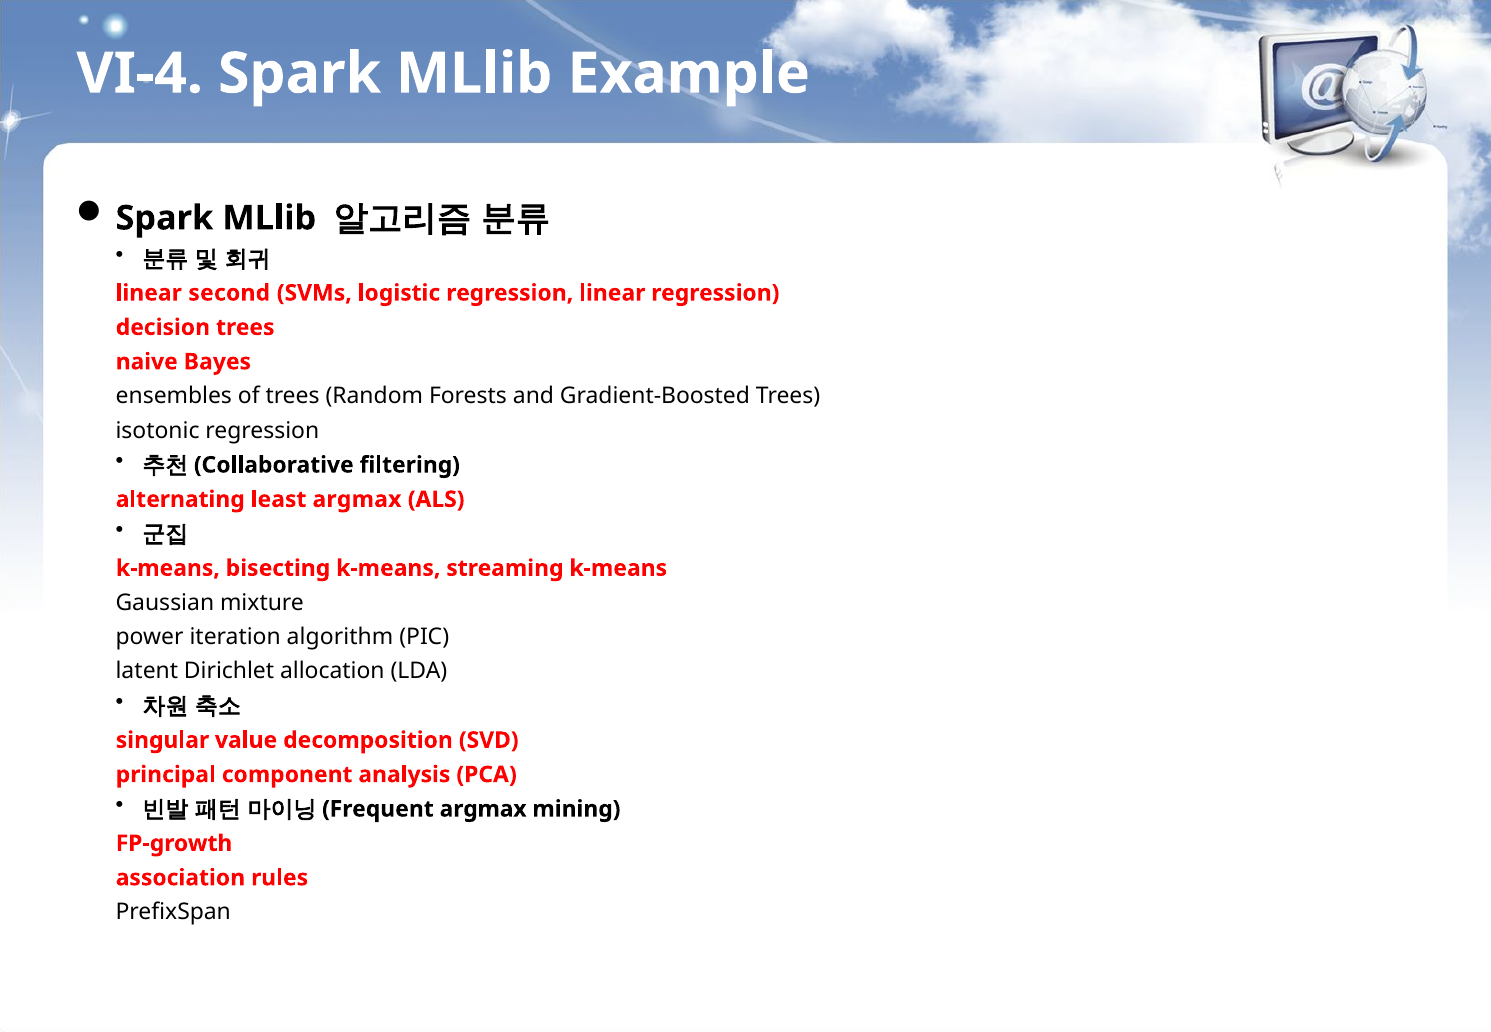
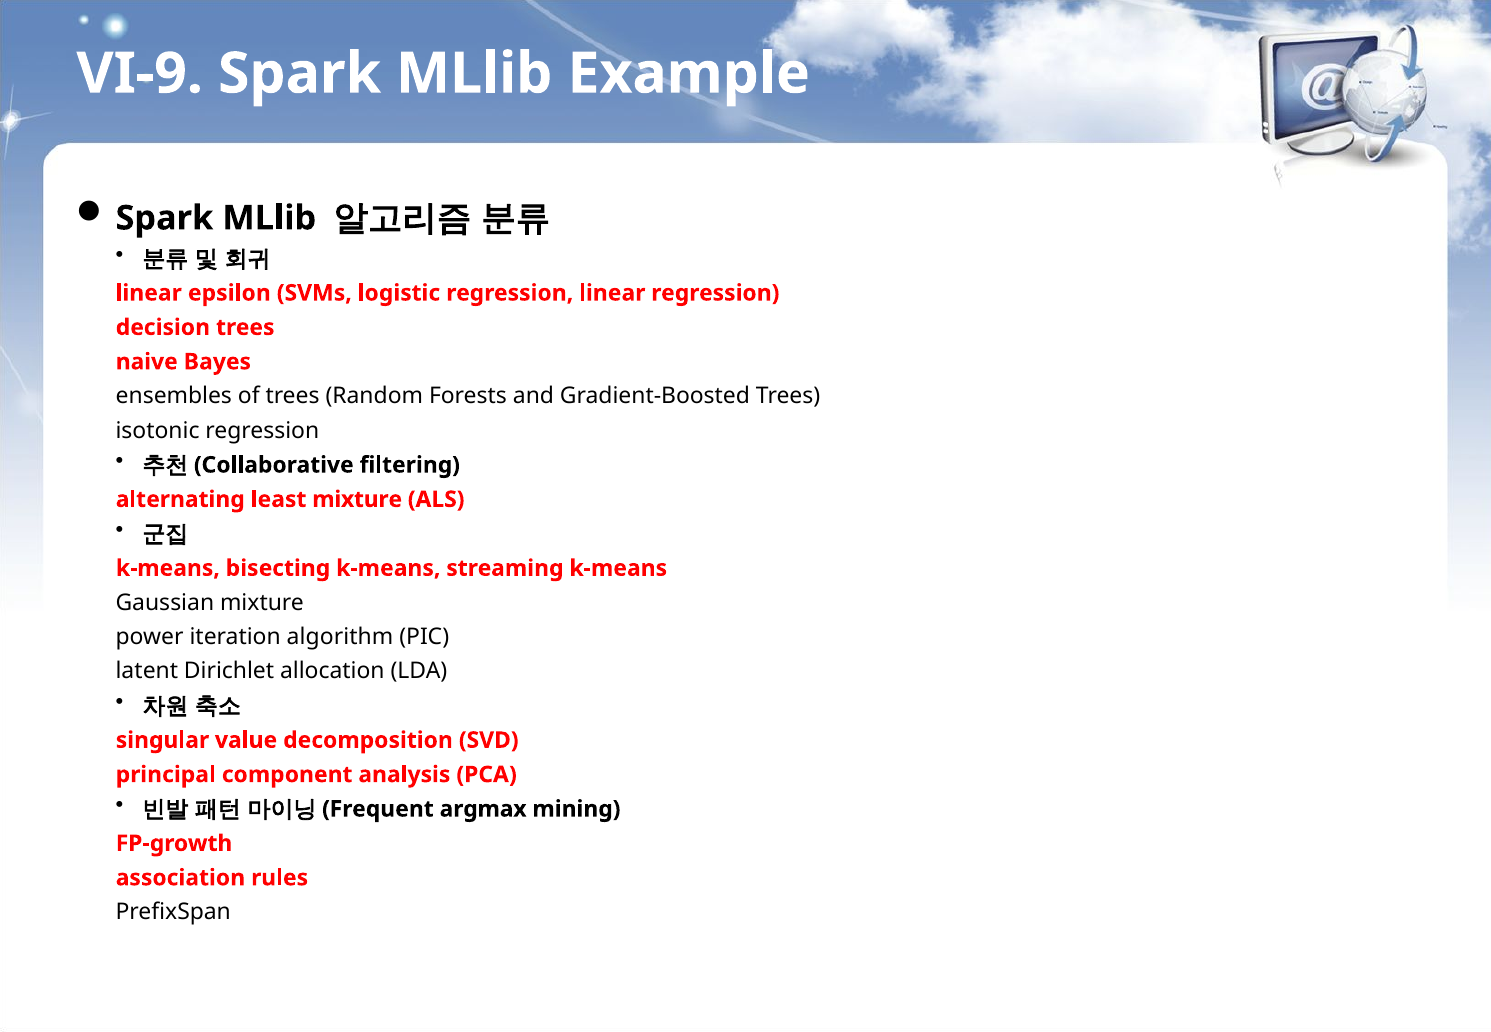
VI-4: VI-4 -> VI-9
second: second -> epsilon
least argmax: argmax -> mixture
